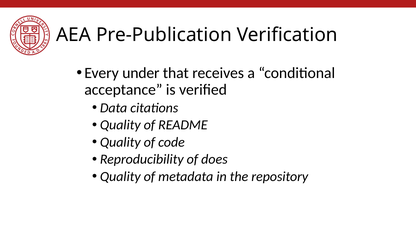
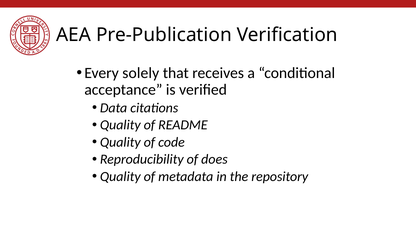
under: under -> solely
